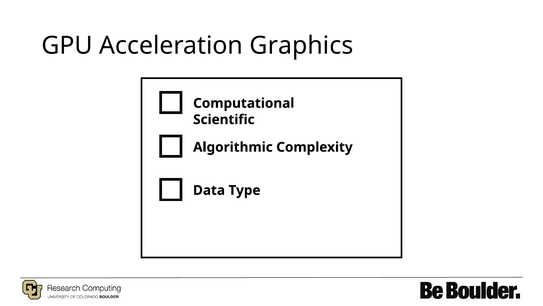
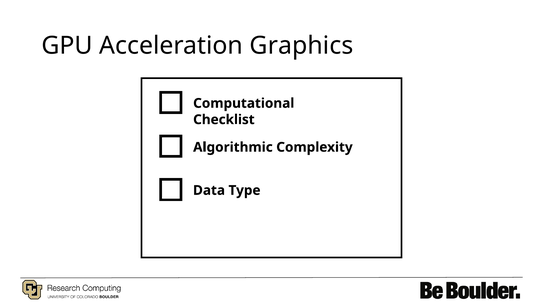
Scientific: Scientific -> Checklist
